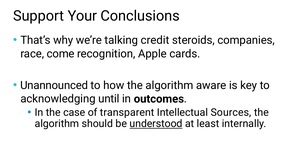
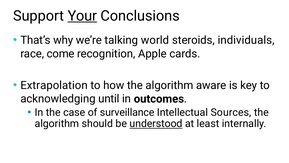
Your underline: none -> present
credit: credit -> world
companies: companies -> individuals
Unannounced: Unannounced -> Extrapolation
transparent: transparent -> surveillance
